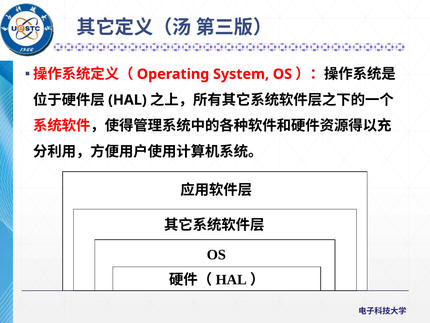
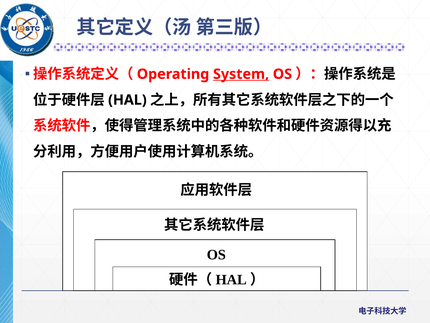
System underline: none -> present
